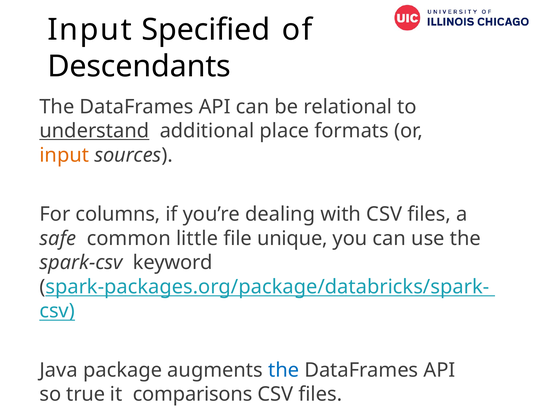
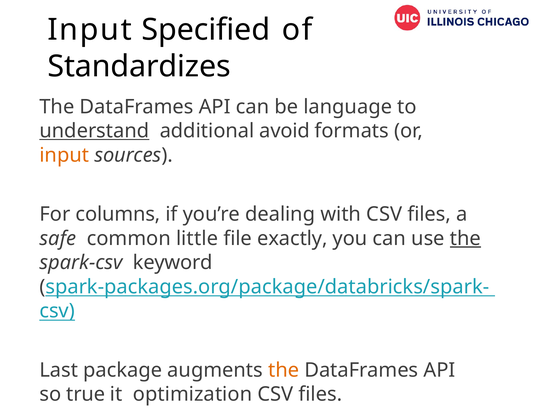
Descendants: Descendants -> Standardizes
relational: relational -> language
place: place -> avoid
unique: unique -> exactly
the at (465, 239) underline: none -> present
Java: Java -> Last
the at (284, 371) colour: blue -> orange
comparisons: comparisons -> optimization
